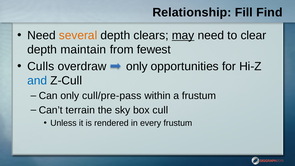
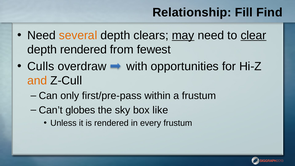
clear underline: none -> present
depth maintain: maintain -> rendered
overdraw only: only -> with
and colour: blue -> orange
cull/pre-pass: cull/pre-pass -> first/pre-pass
terrain: terrain -> globes
cull: cull -> like
